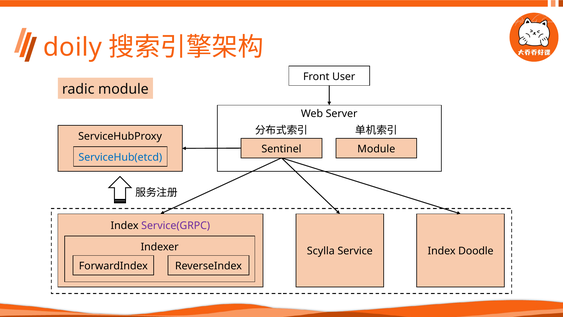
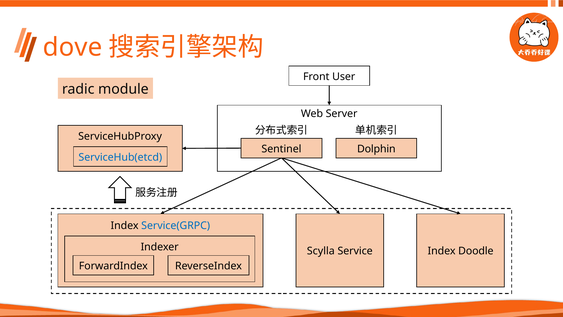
doily: doily -> dove
Module at (376, 149): Module -> Dolphin
Service(GRPC colour: purple -> blue
